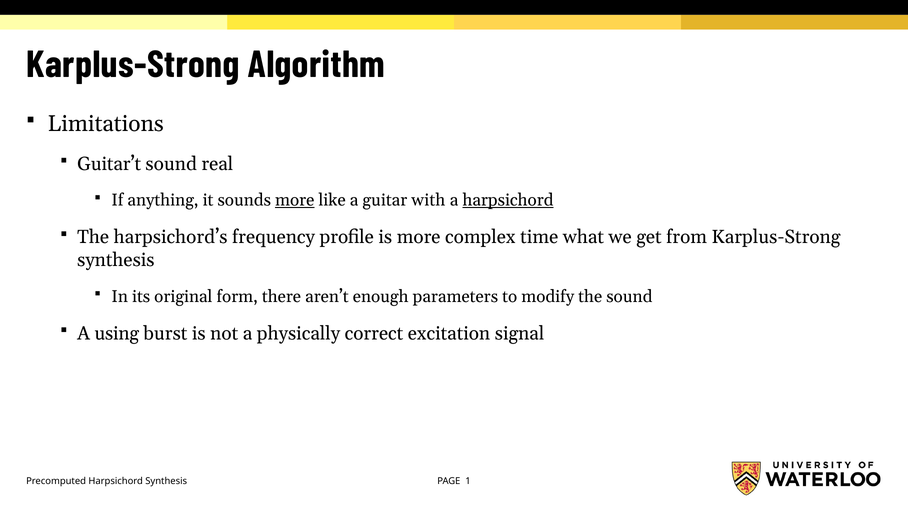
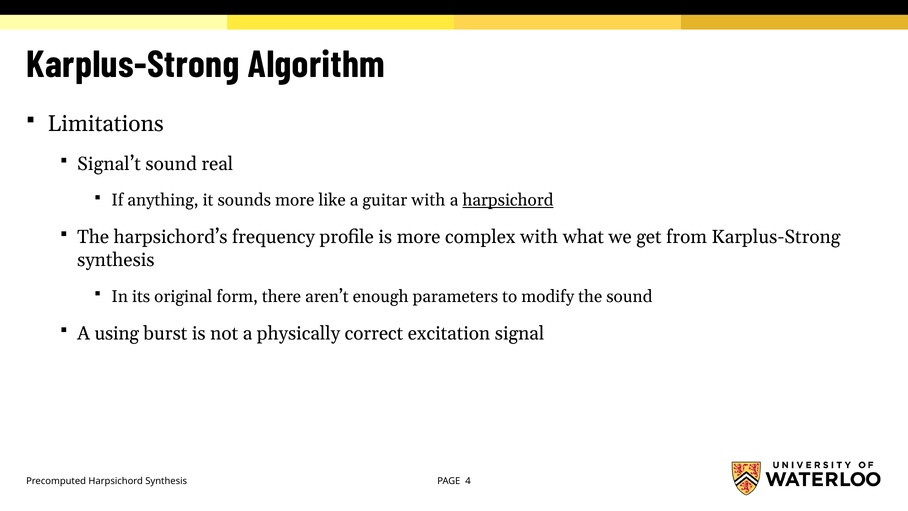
Guitar’t: Guitar’t -> Signal’t
more at (295, 200) underline: present -> none
complex time: time -> with
1: 1 -> 4
